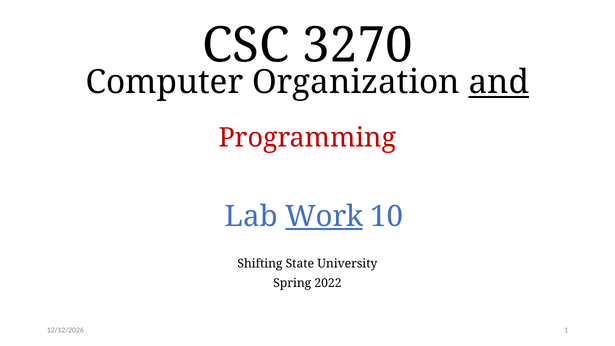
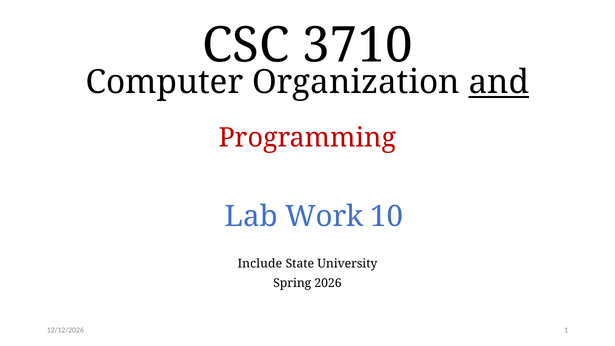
3270: 3270 -> 3710
Work underline: present -> none
Shifting: Shifting -> Include
2022: 2022 -> 2026
